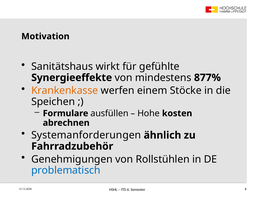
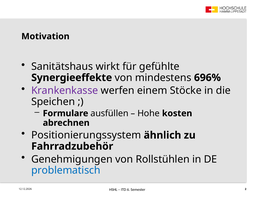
877%: 877% -> 696%
Krankenkasse colour: orange -> purple
Systemanforderungen: Systemanforderungen -> Positionierungssystem
